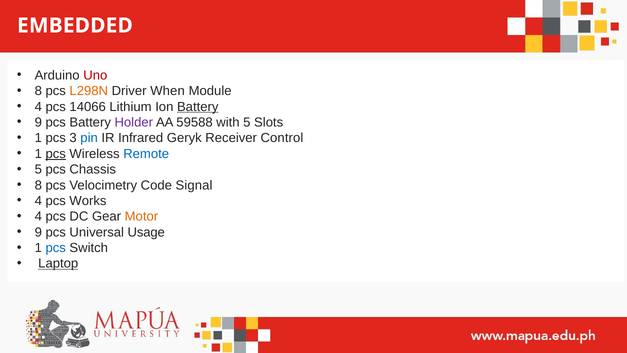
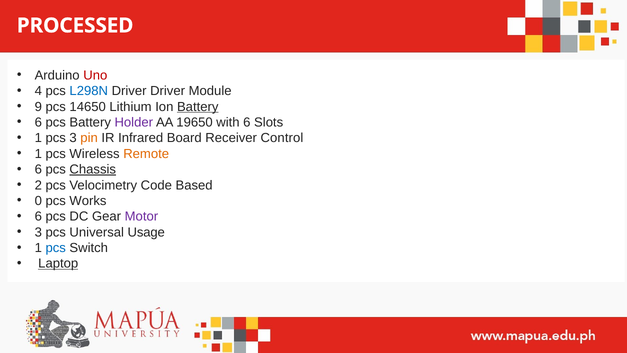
EMBEDDED: EMBEDDED -> PROCESSED
8 at (38, 91): 8 -> 4
L298N colour: orange -> blue
Driver When: When -> Driver
4 at (38, 107): 4 -> 9
14066: 14066 -> 14650
9 at (38, 122): 9 -> 6
59588: 59588 -> 19650
with 5: 5 -> 6
pin colour: blue -> orange
Geryk: Geryk -> Board
pcs at (56, 154) underline: present -> none
Remote colour: blue -> orange
5 at (38, 169): 5 -> 6
Chassis underline: none -> present
8 at (38, 185): 8 -> 2
Signal: Signal -> Based
4 at (38, 201): 4 -> 0
4 at (38, 216): 4 -> 6
Motor colour: orange -> purple
9 at (38, 232): 9 -> 3
